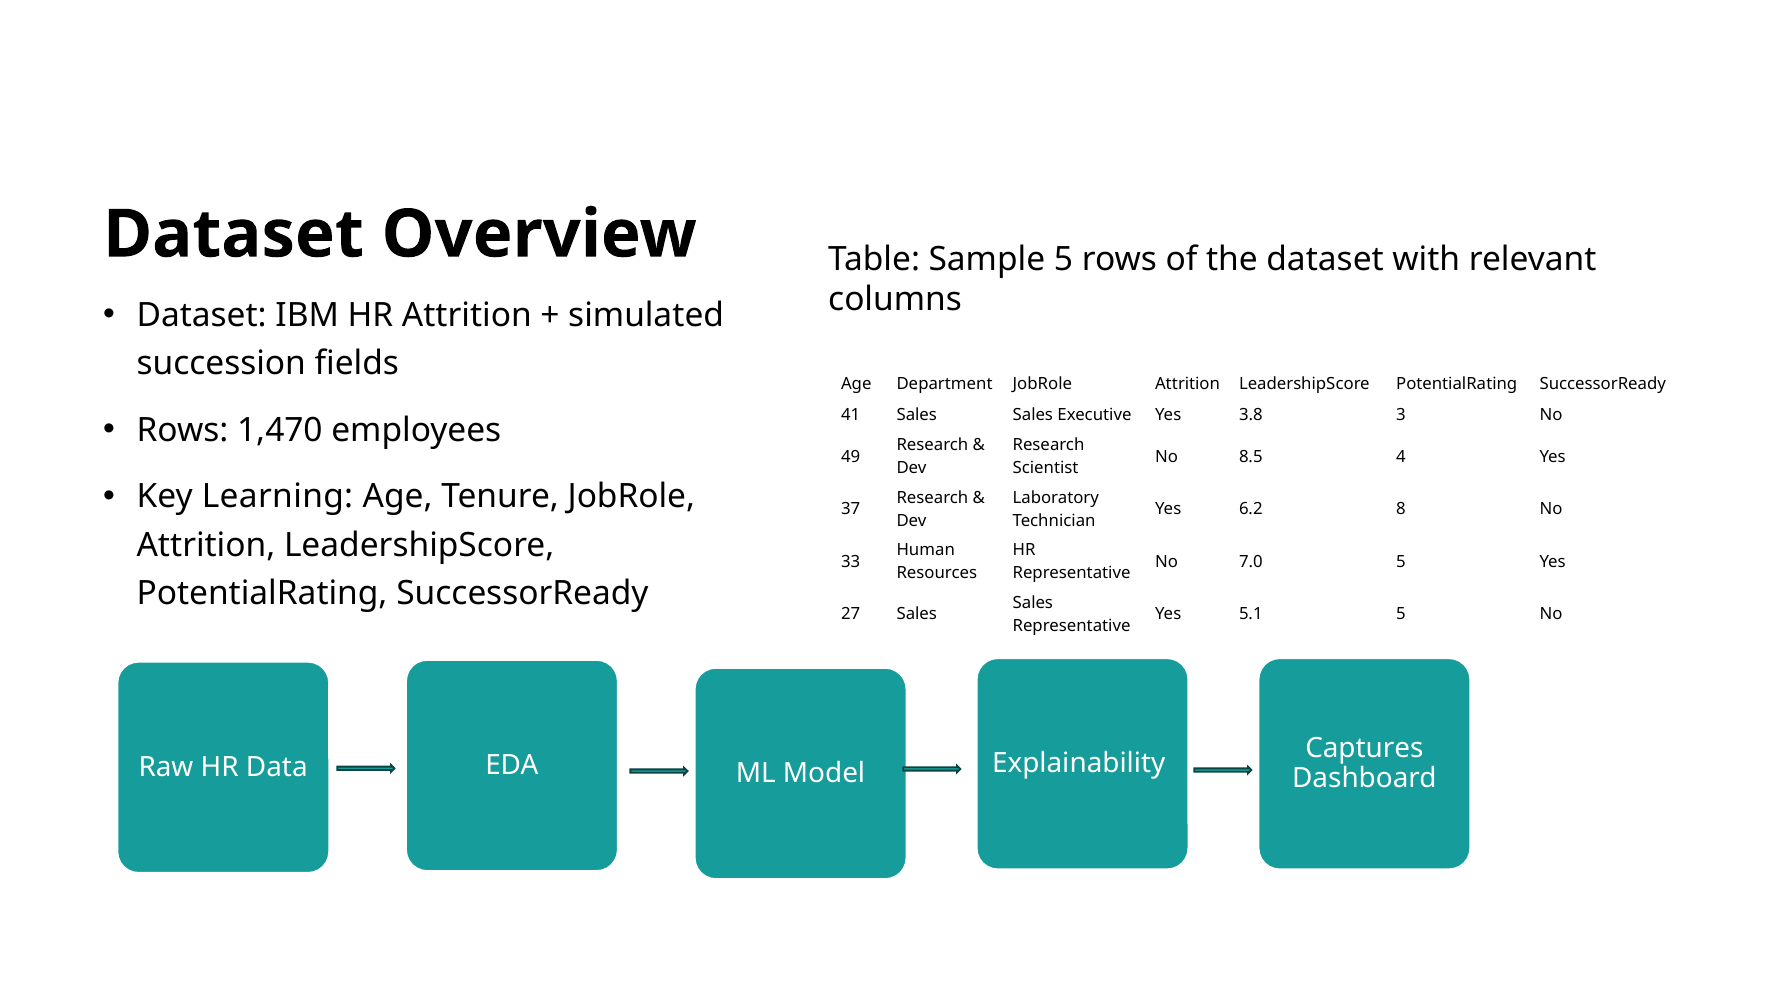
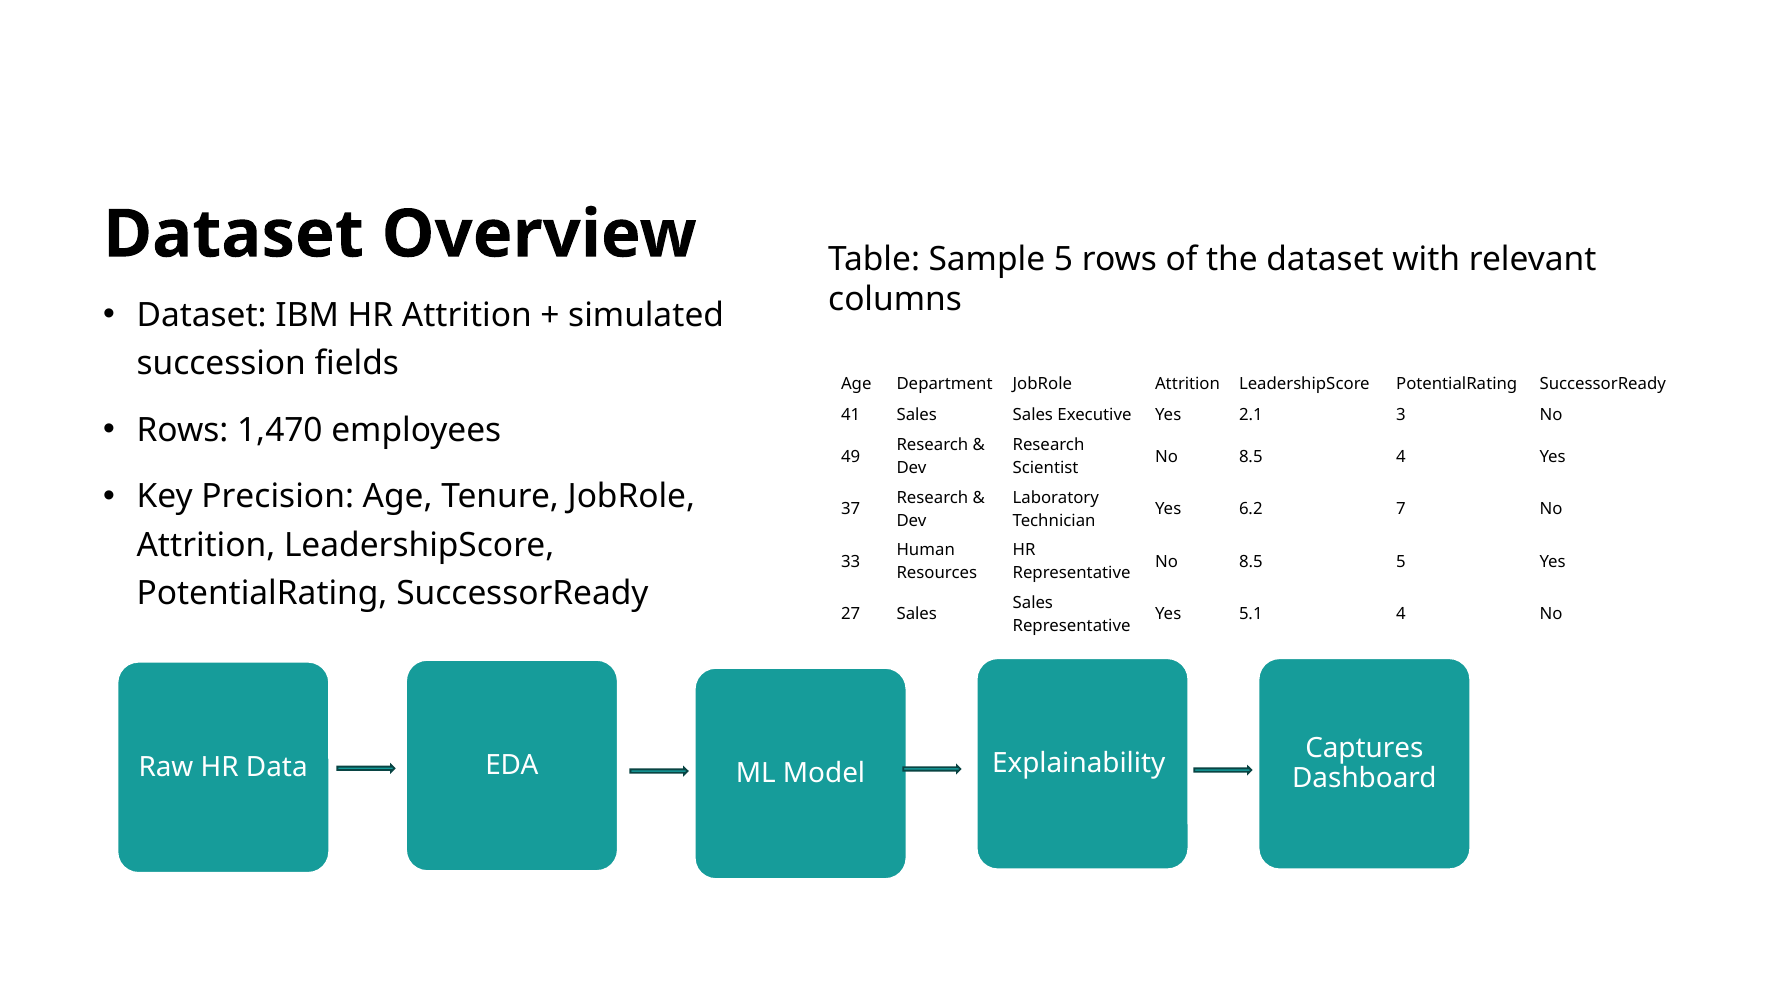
3.8: 3.8 -> 2.1
Learning: Learning -> Precision
8: 8 -> 7
7.0 at (1251, 562): 7.0 -> 8.5
5.1 5: 5 -> 4
